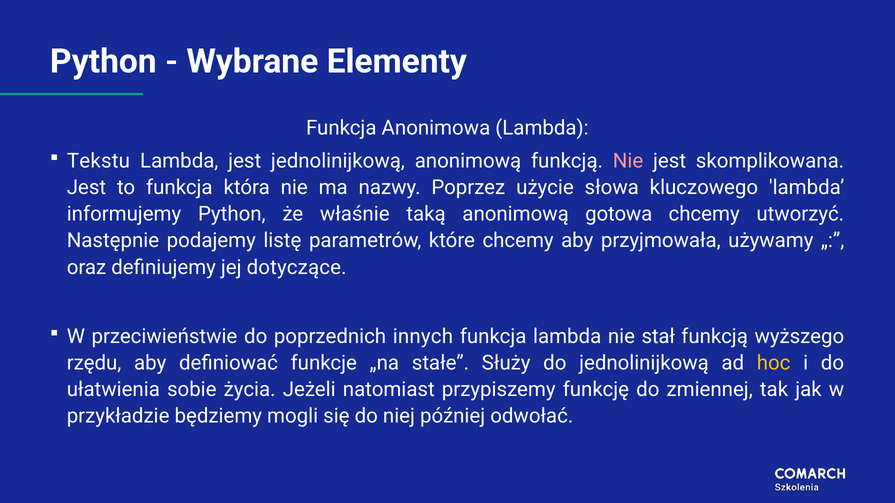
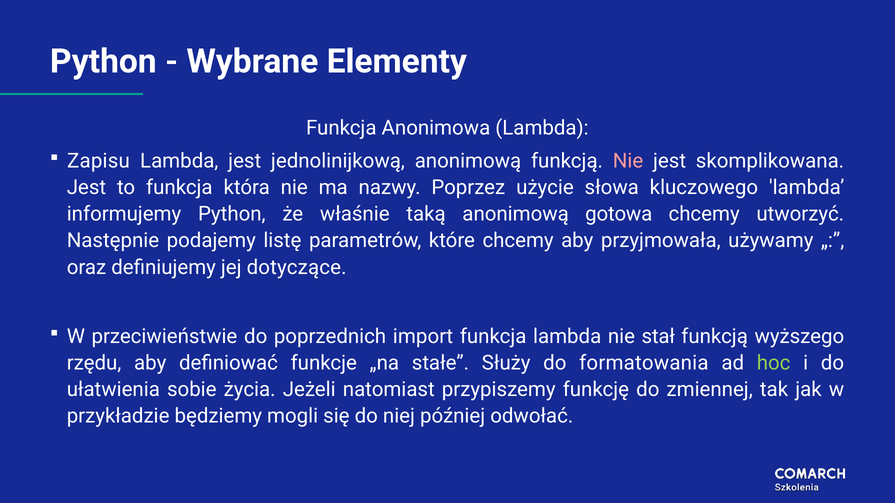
Tekstu: Tekstu -> Zapisu
innych: innych -> import
do jednolinijkową: jednolinijkową -> formatowania
hoc colour: yellow -> light green
